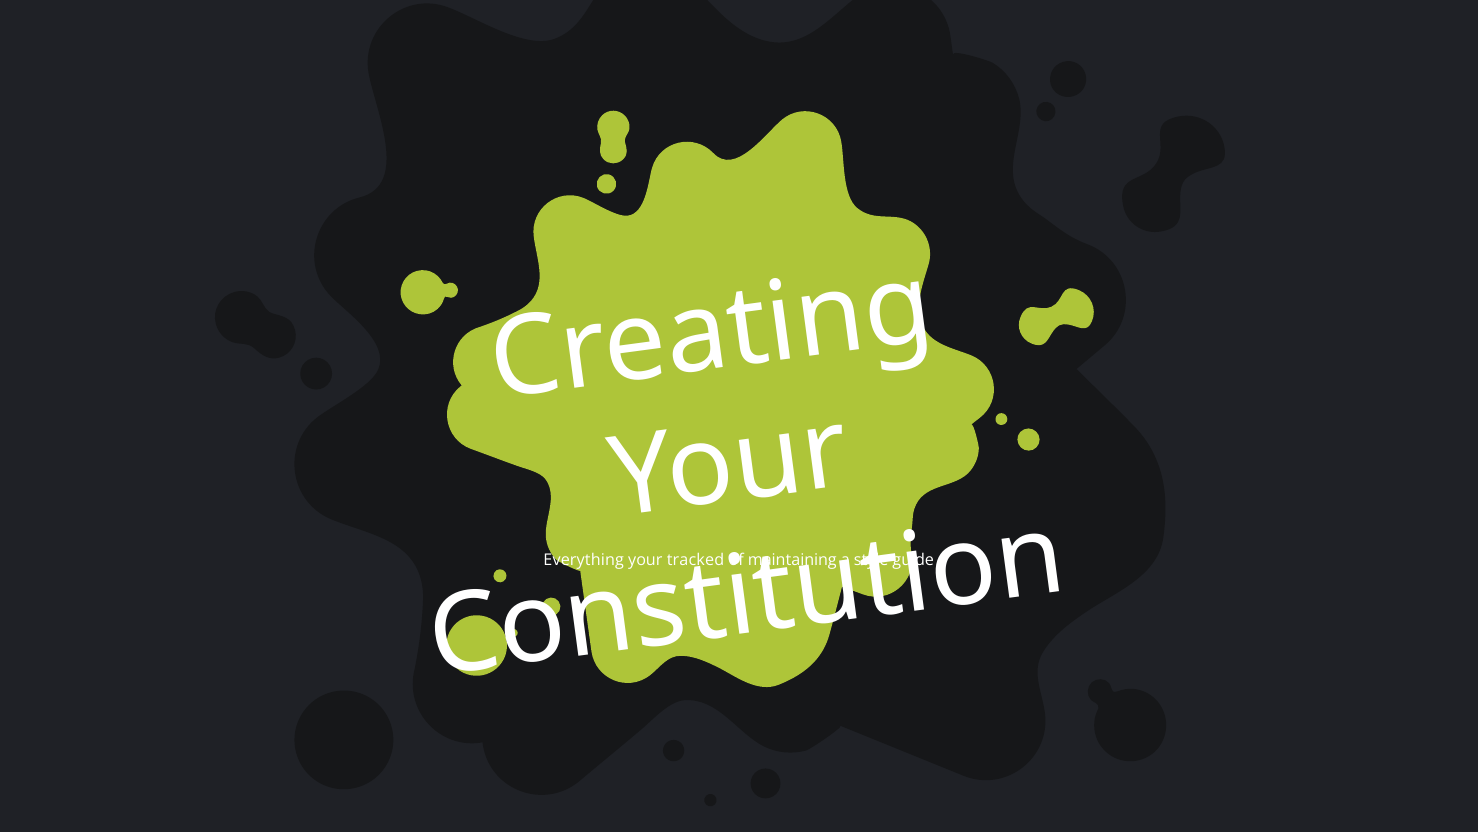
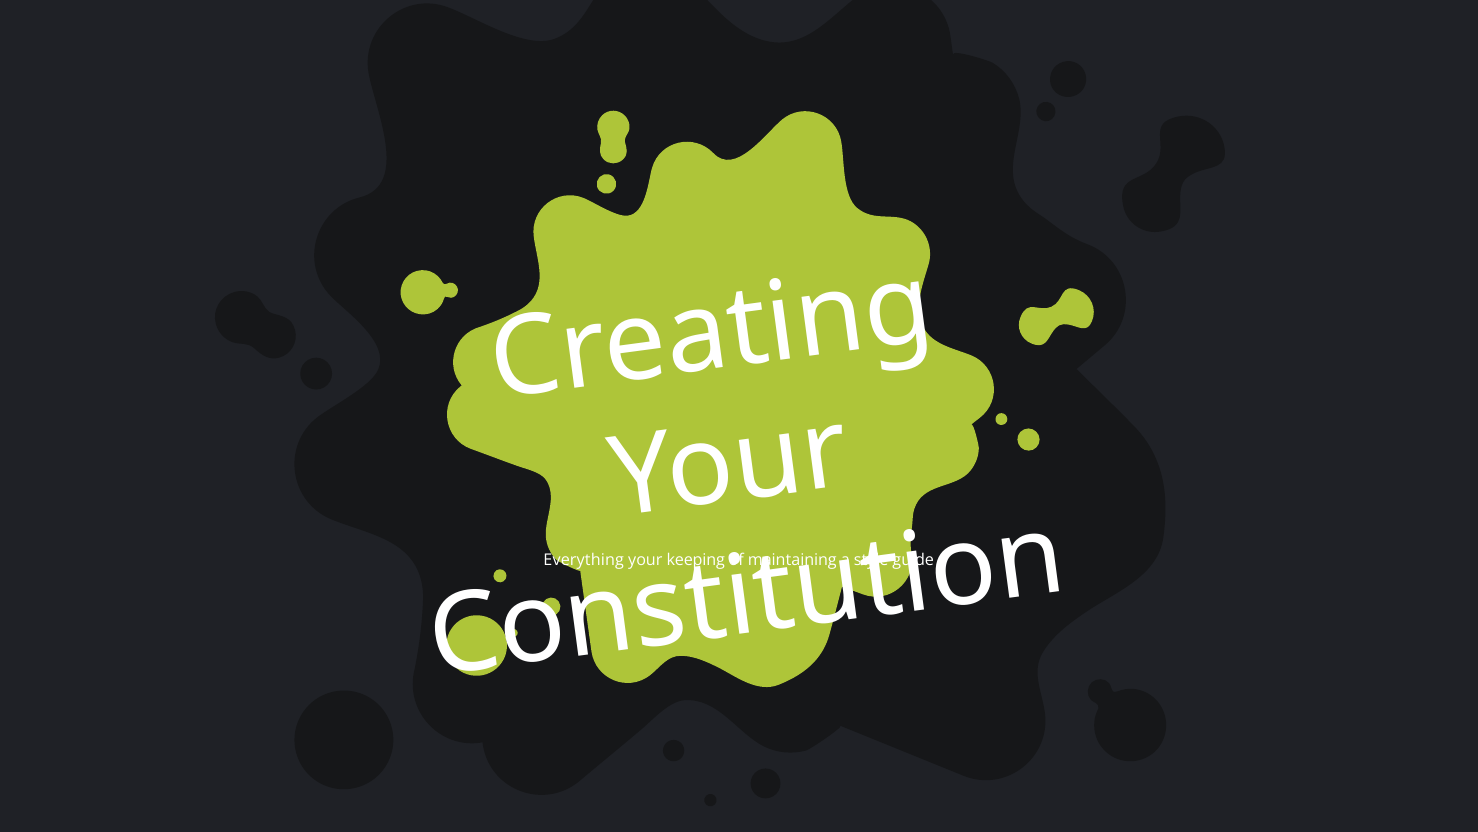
tracked: tracked -> keeping
